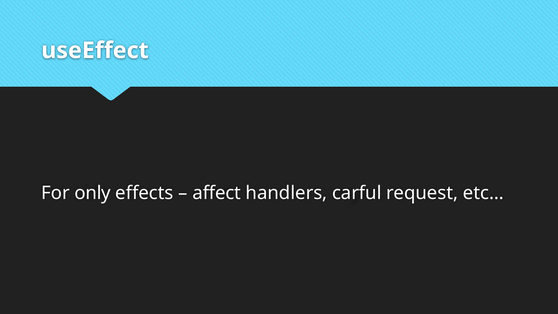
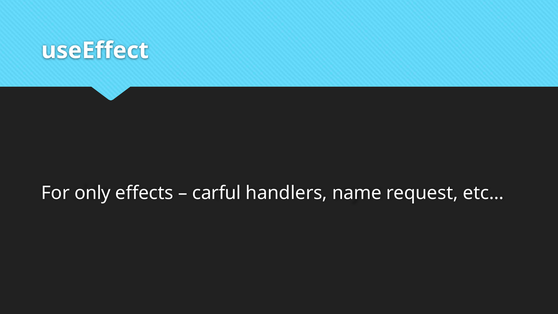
affect: affect -> carful
carful: carful -> name
